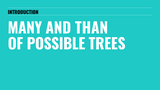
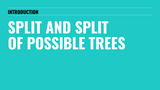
MANY at (25, 28): MANY -> SPLIT
AND THAN: THAN -> SPLIT
